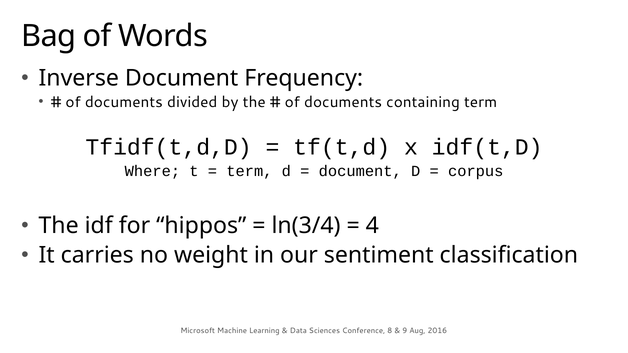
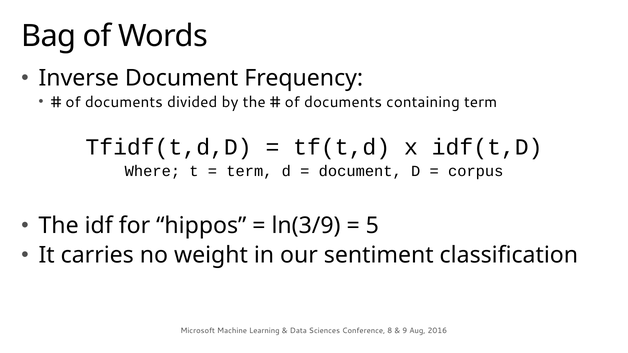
ln(3/4: ln(3/4 -> ln(3/9
4: 4 -> 5
